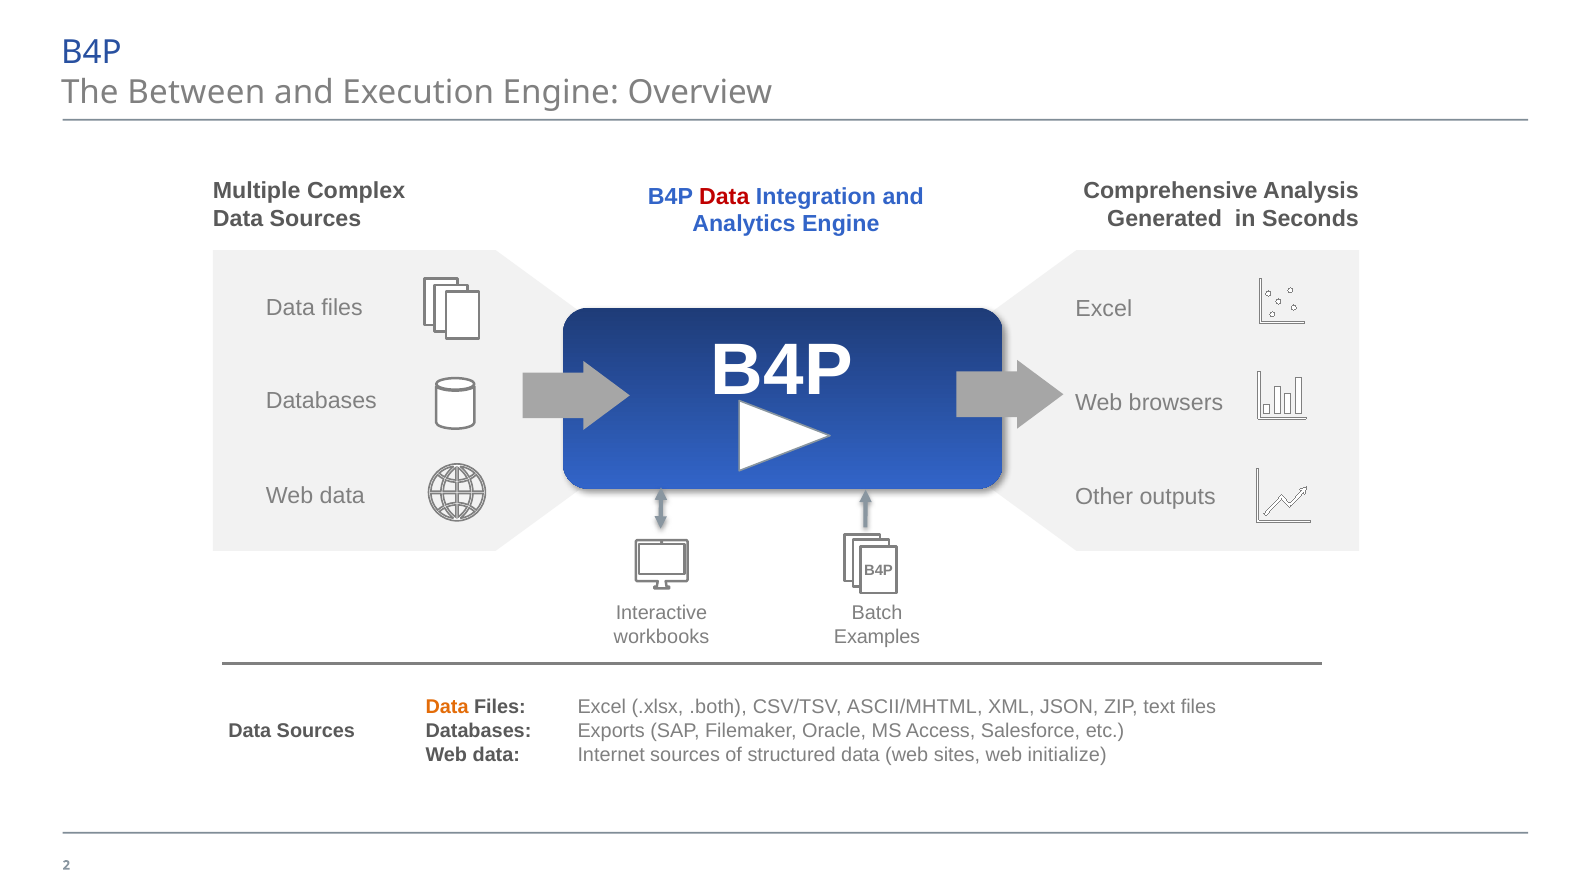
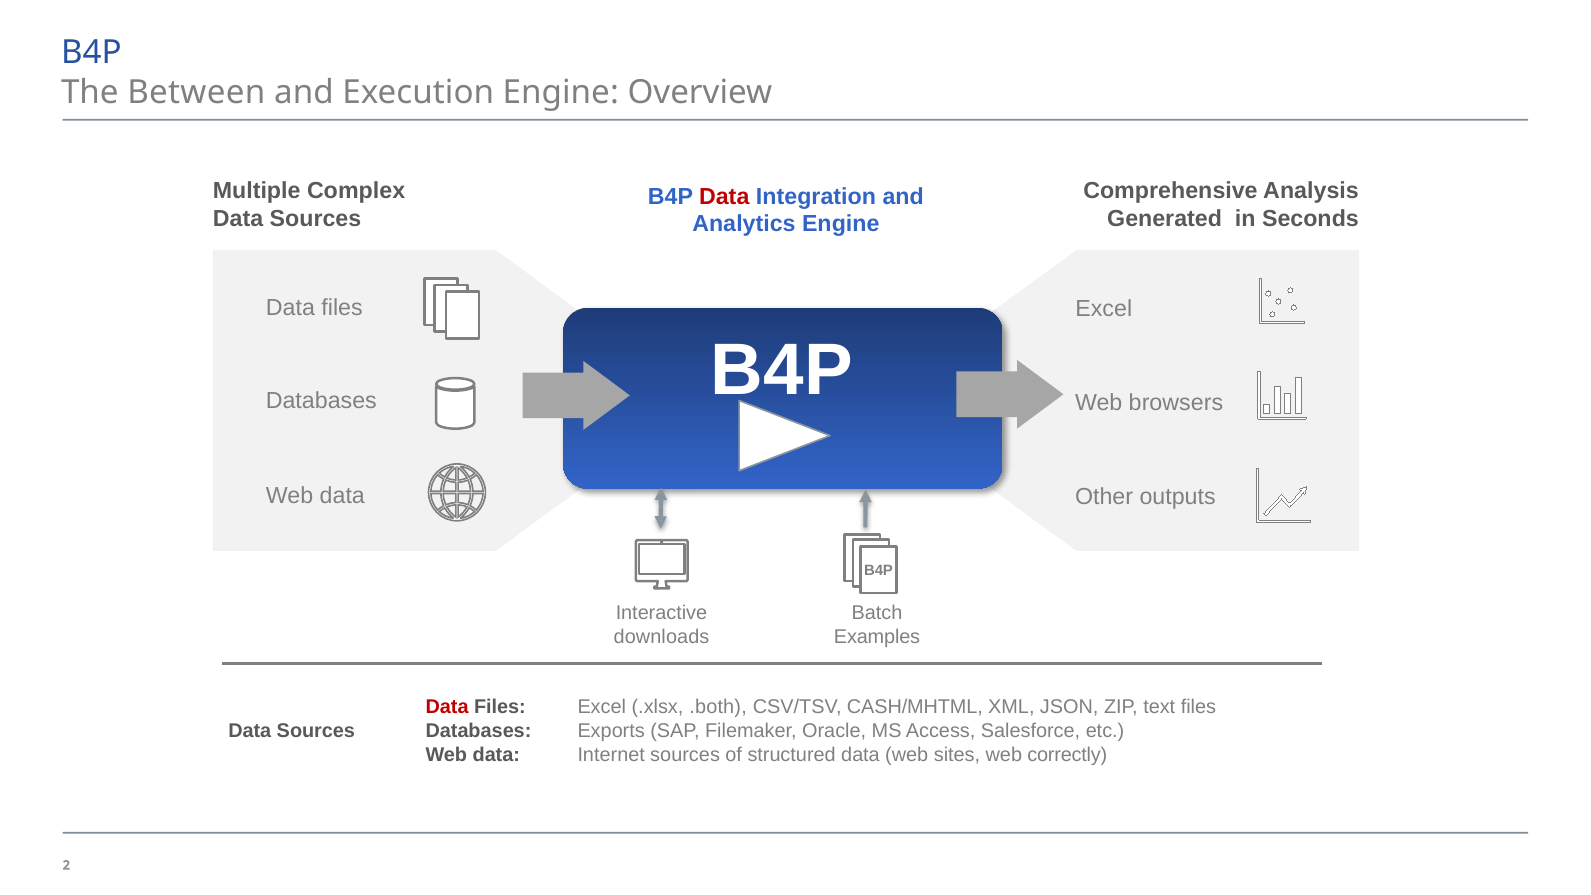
workbooks: workbooks -> downloads
Data at (447, 707) colour: orange -> red
ASCII/MHTML: ASCII/MHTML -> CASH/MHTML
initialize: initialize -> correctly
